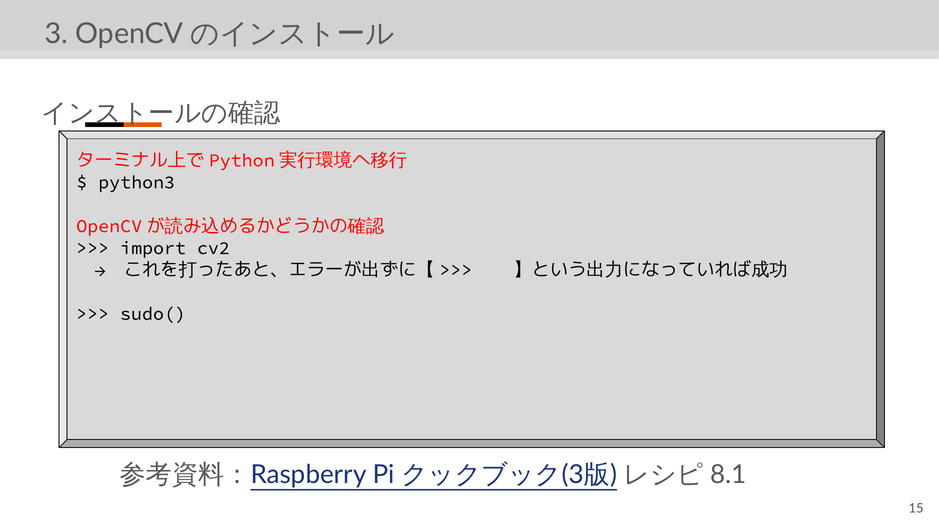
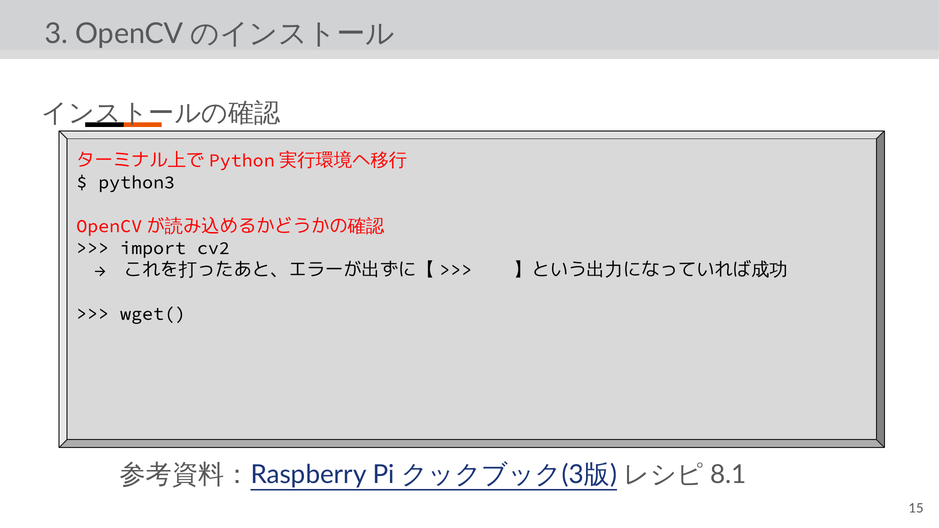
sudo(: sudo( -> wget(
